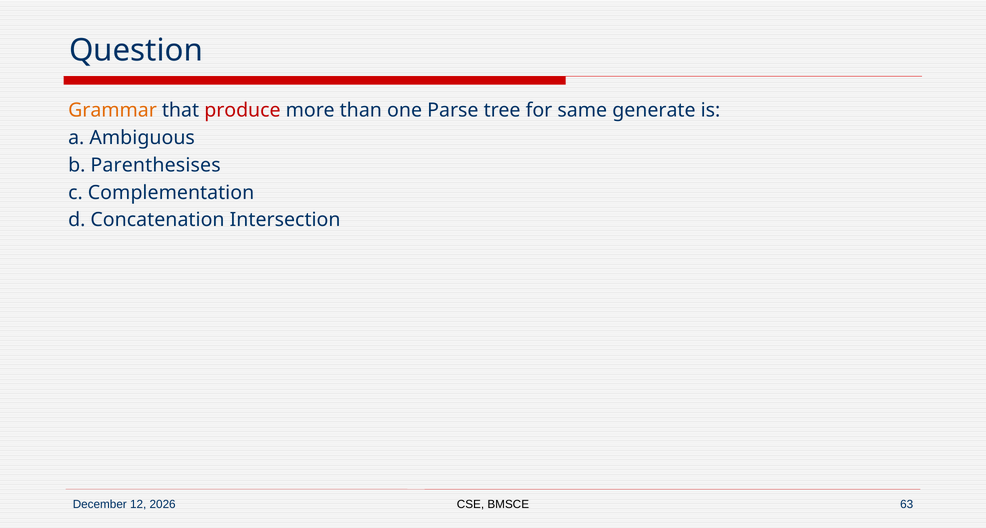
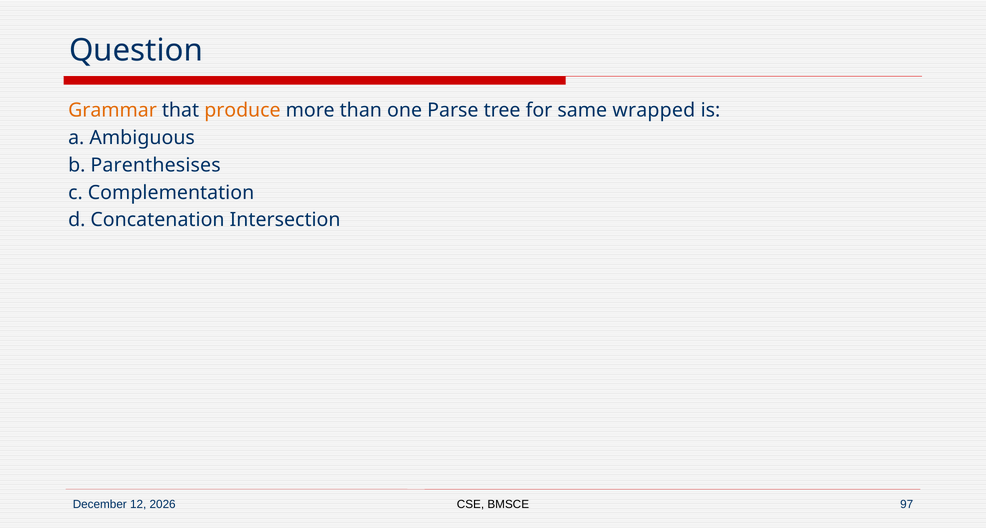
produce colour: red -> orange
generate: generate -> wrapped
63: 63 -> 97
